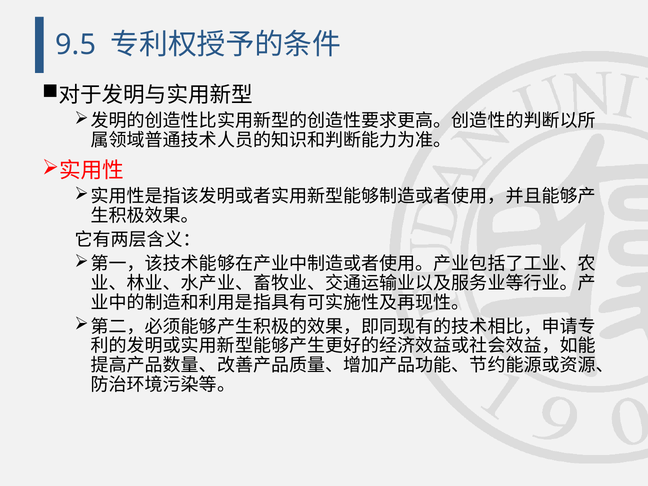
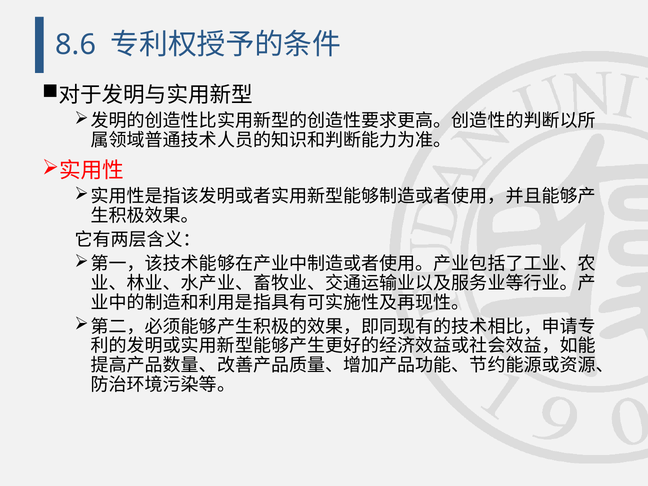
9.5: 9.5 -> 8.6
